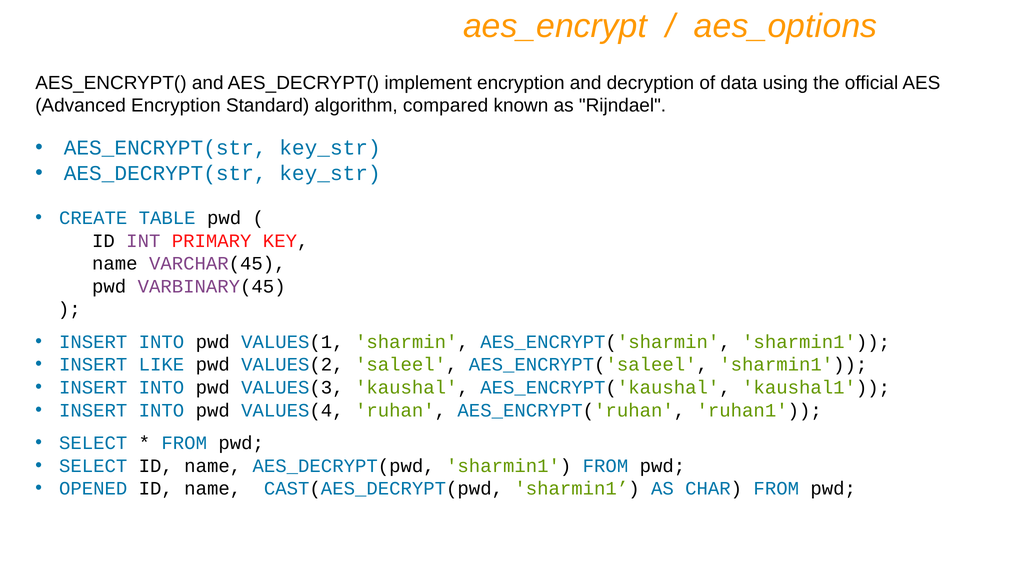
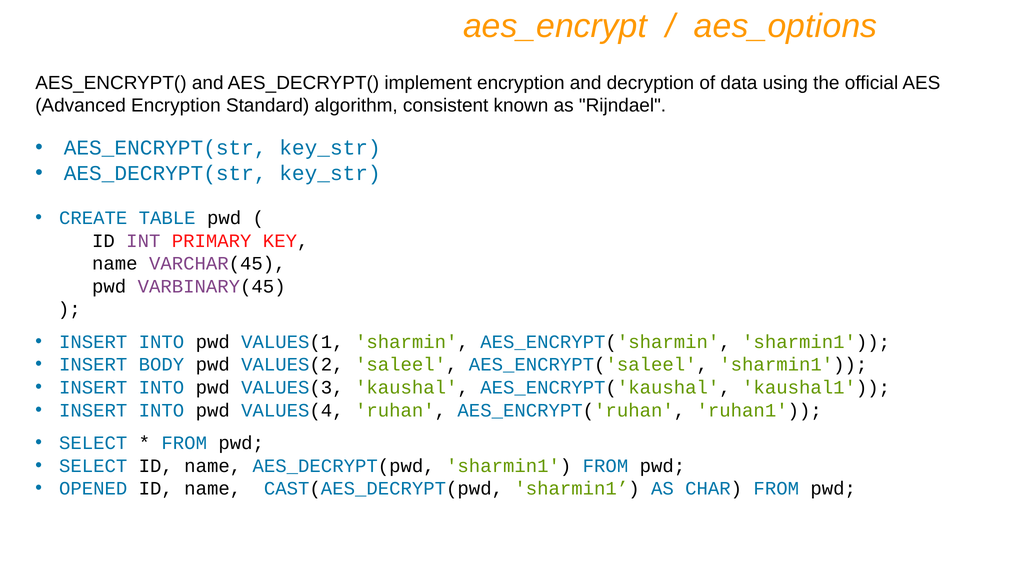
compared: compared -> consistent
LIKE: LIKE -> BODY
